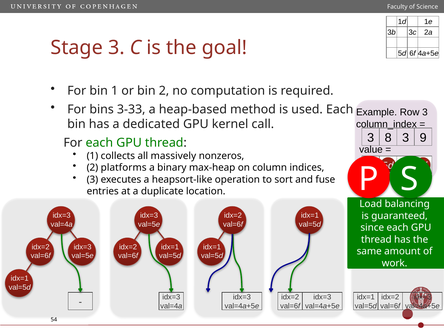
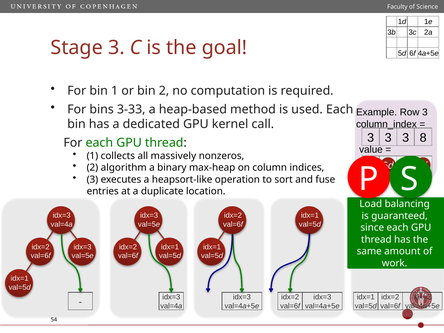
8 at (388, 138): 8 -> 3
9: 9 -> 8
platforms: platforms -> algorithm
